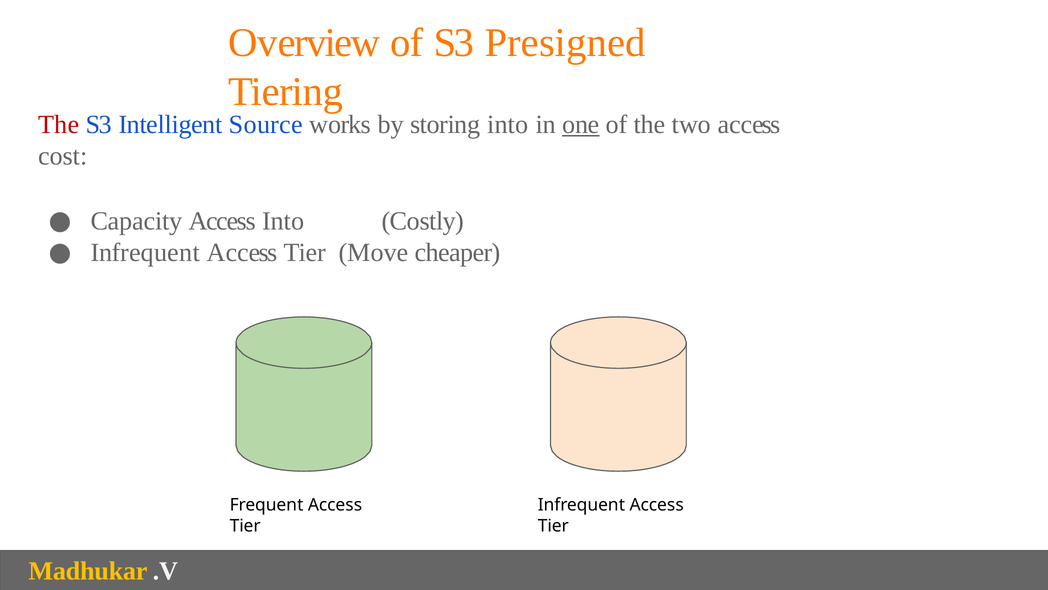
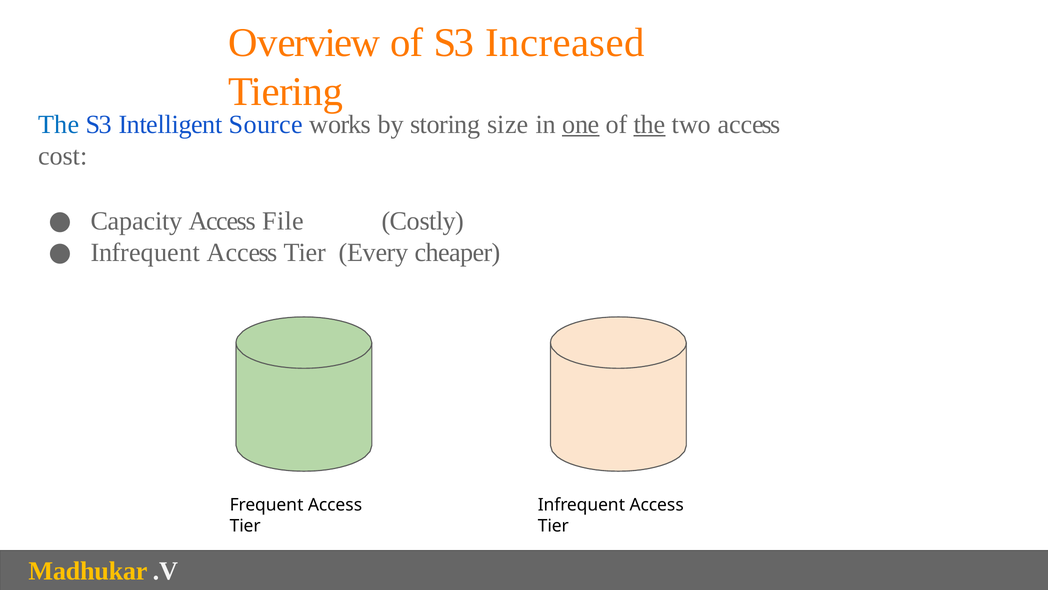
Presigned: Presigned -> Increased
The at (59, 125) colour: red -> blue
storing into: into -> size
the at (650, 125) underline: none -> present
Access Into: Into -> File
Move: Move -> Every
